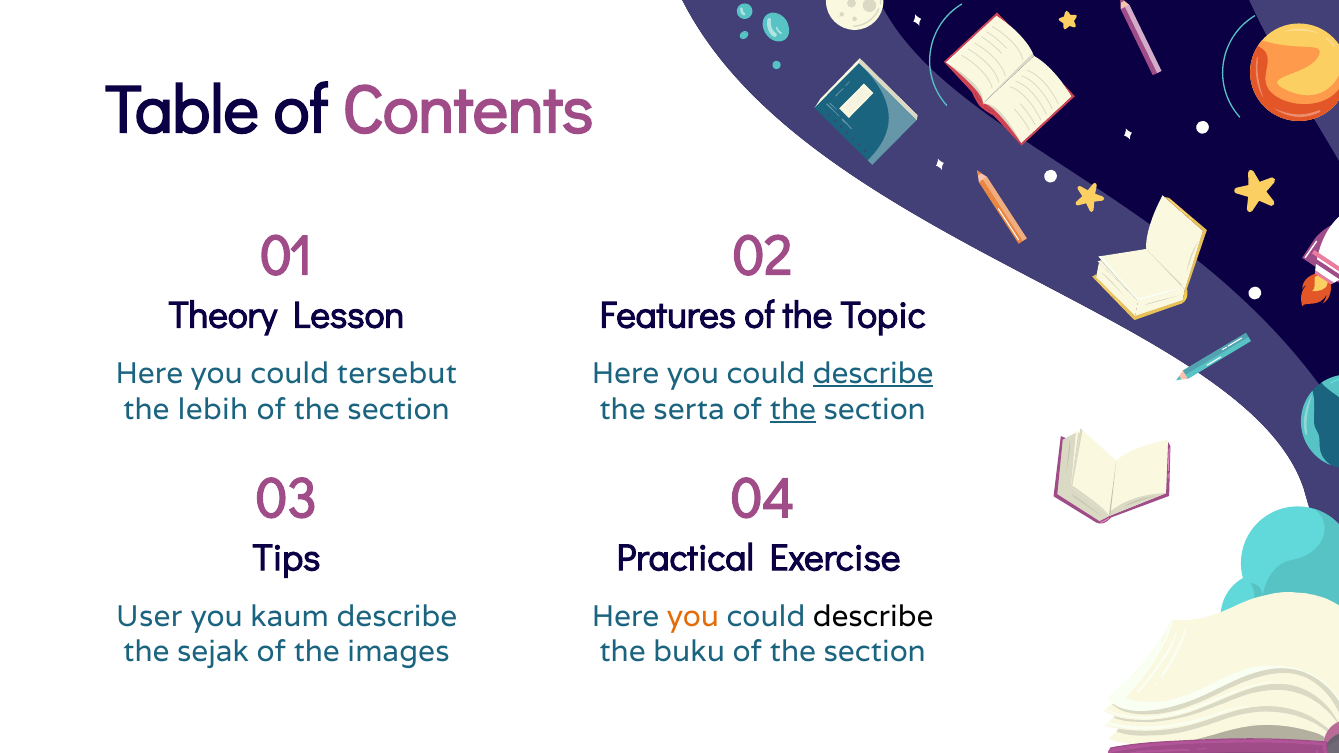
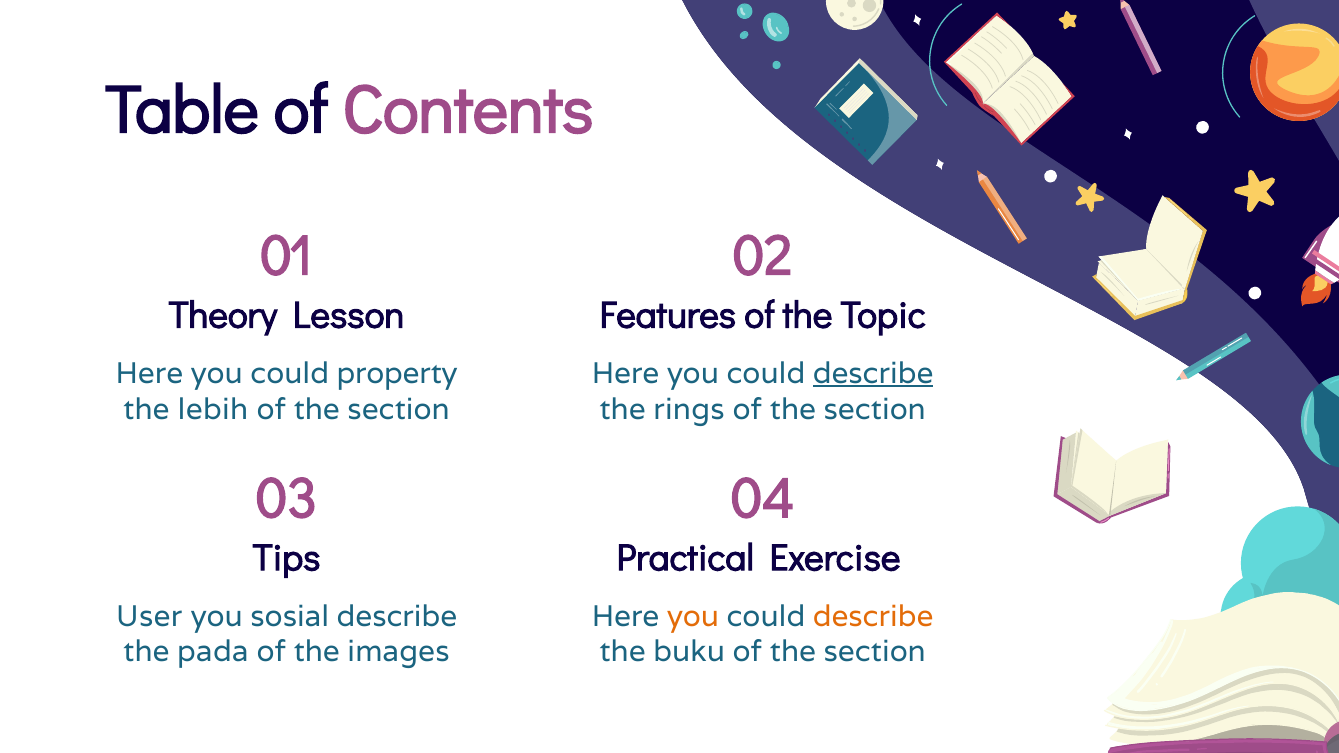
tersebut: tersebut -> property
serta: serta -> rings
the at (793, 409) underline: present -> none
kaum: kaum -> sosial
describe at (873, 616) colour: black -> orange
sejak: sejak -> pada
